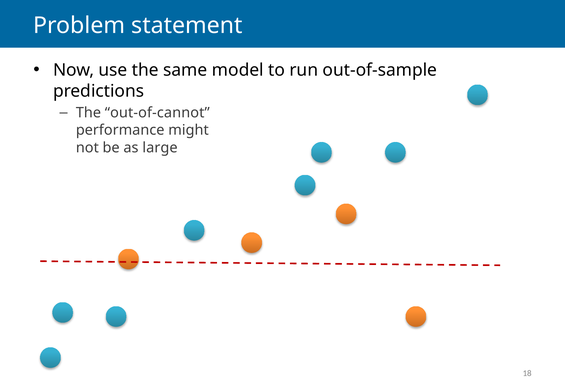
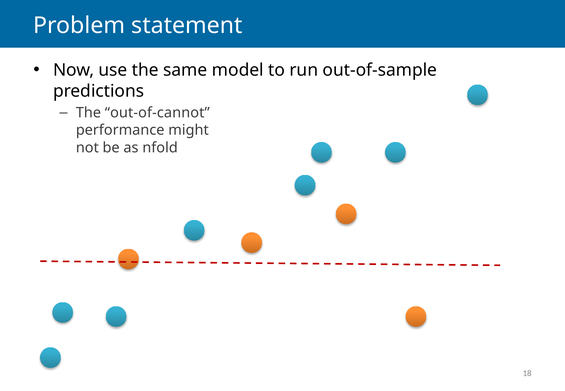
large: large -> nfold
